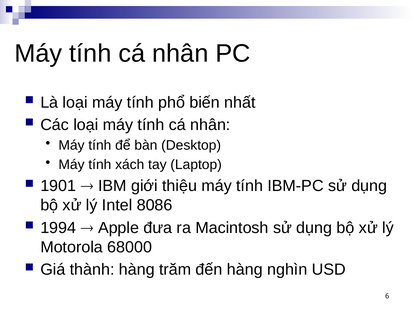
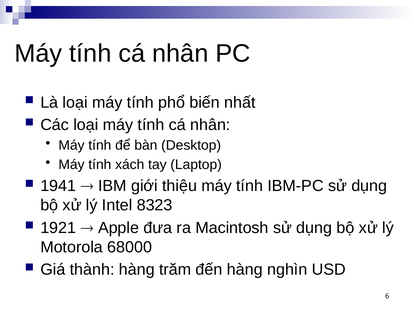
1901: 1901 -> 1941
8086: 8086 -> 8323
1994: 1994 -> 1921
